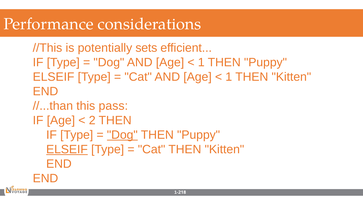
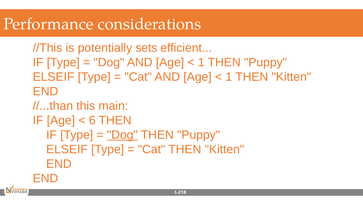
pass: pass -> main
2: 2 -> 6
ELSEIF at (67, 150) underline: present -> none
